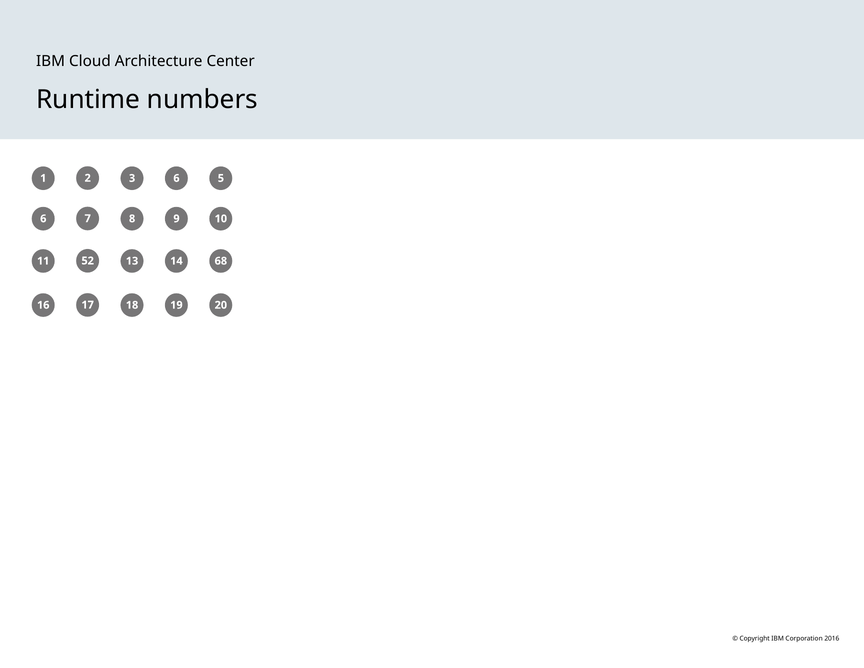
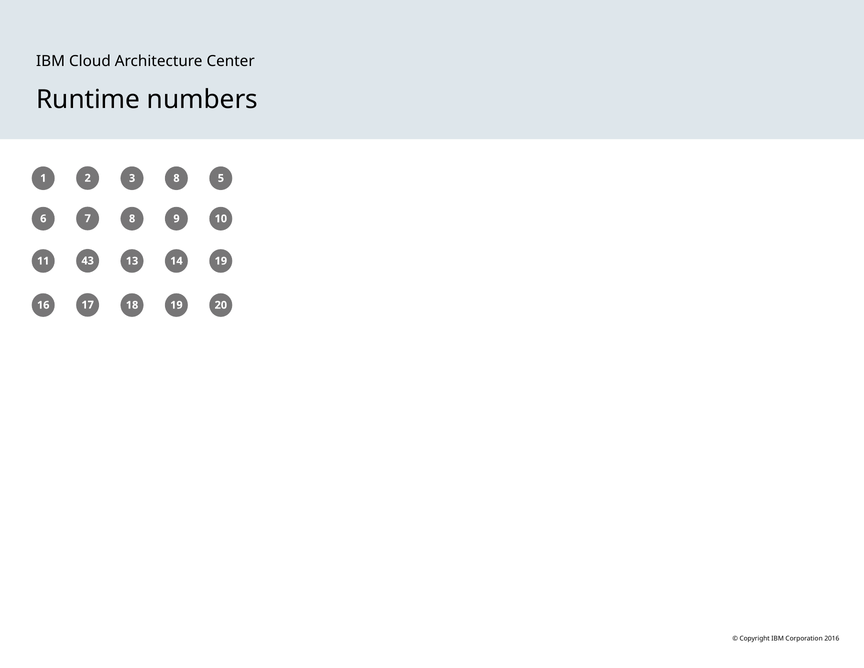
3 6: 6 -> 8
52: 52 -> 43
14 68: 68 -> 19
